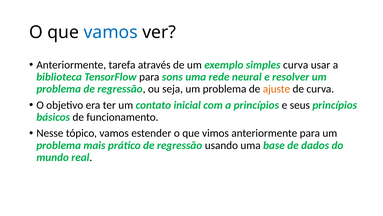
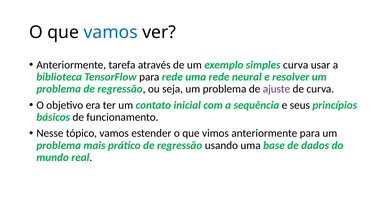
para sons: sons -> rede
ajuste colour: orange -> purple
a princípios: princípios -> sequência
